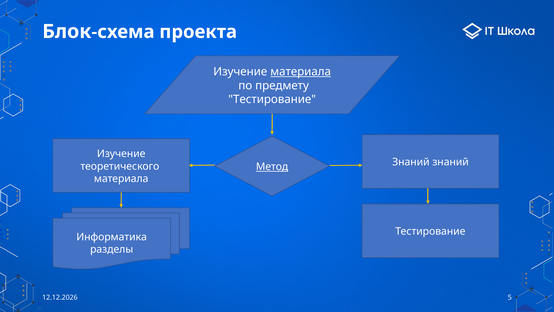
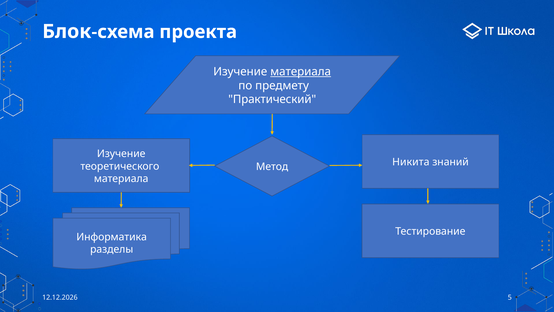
Тестирование at (272, 99): Тестирование -> Практический
Знаний at (411, 162): Знаний -> Никита
Метод underline: present -> none
